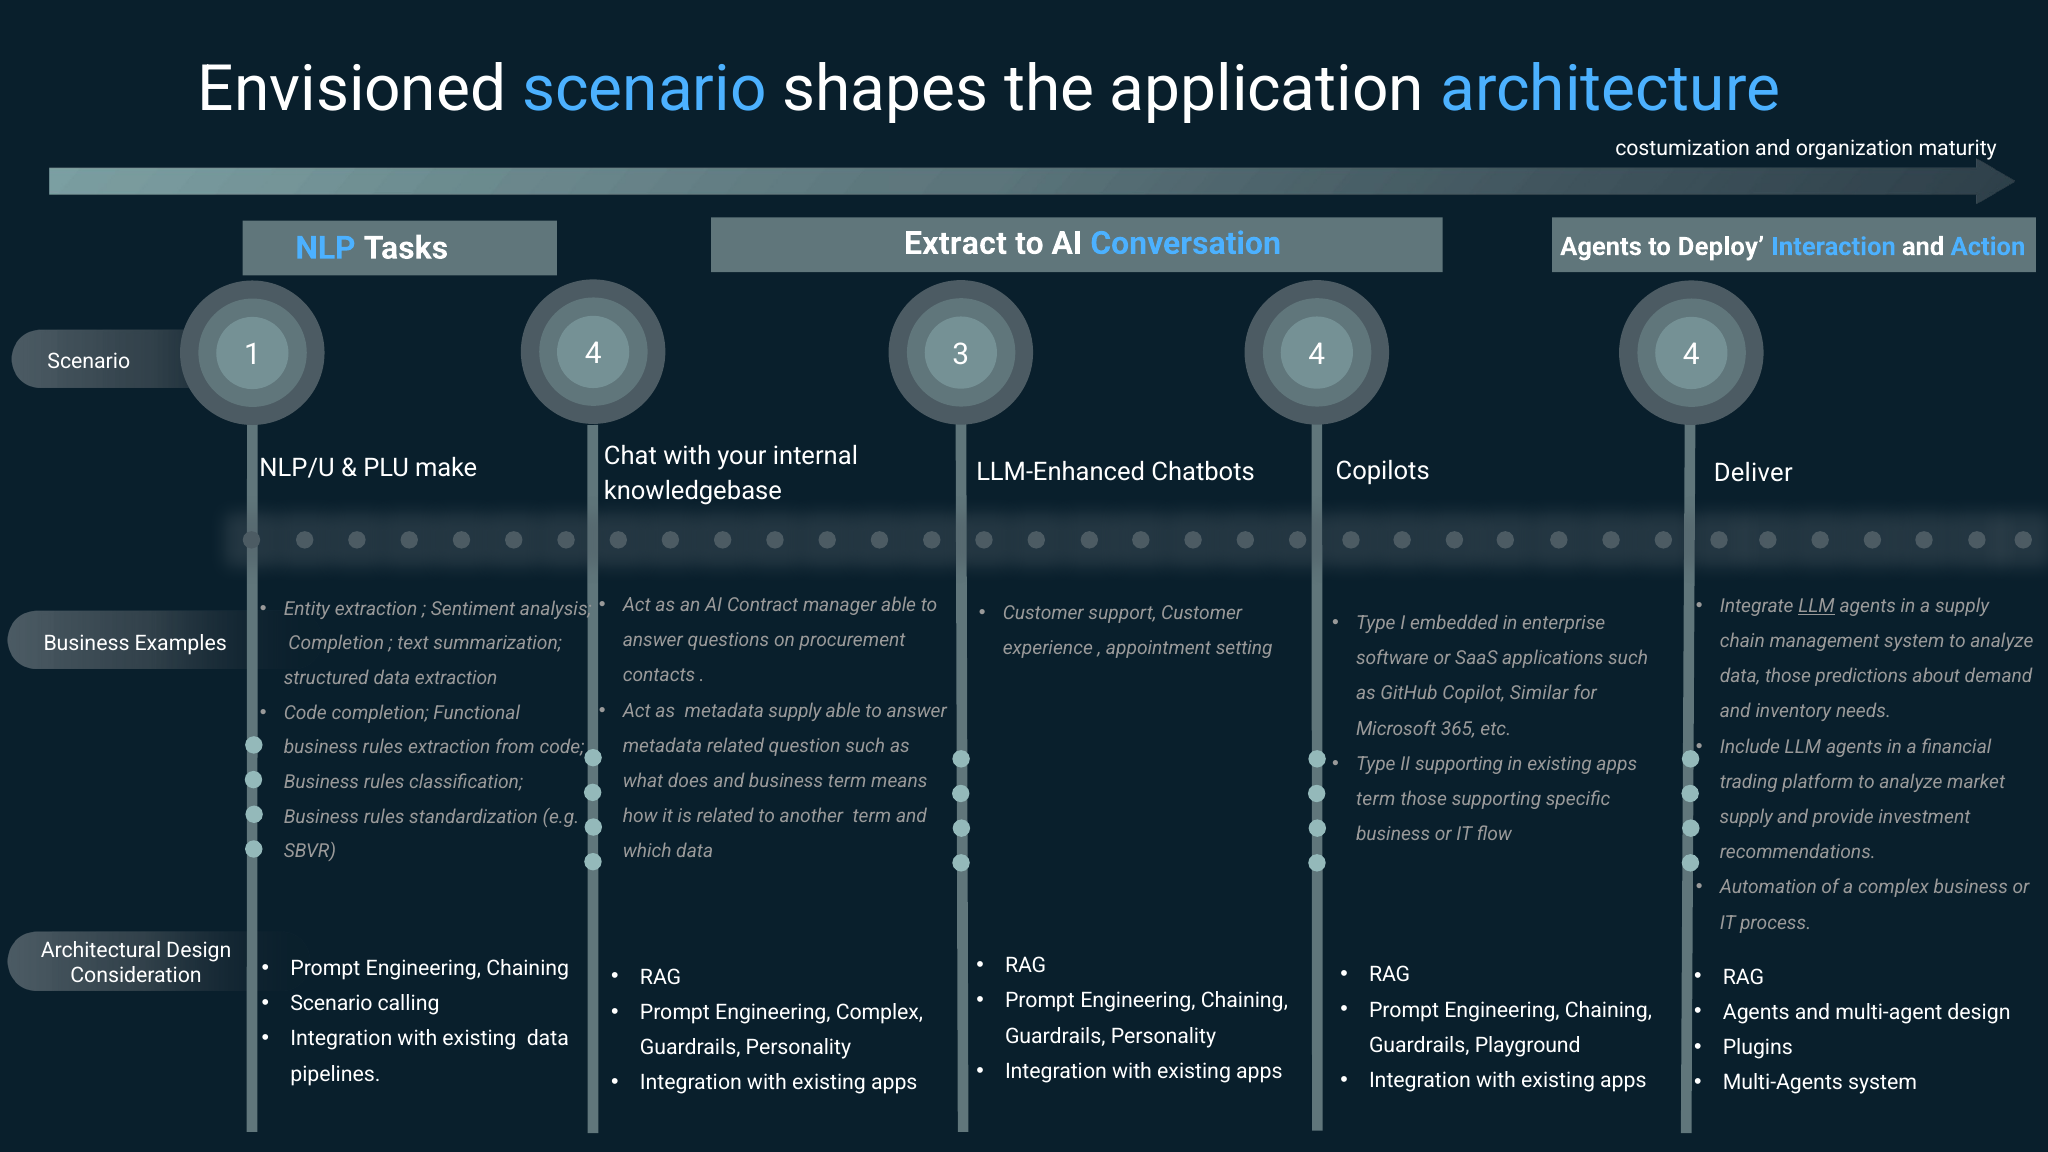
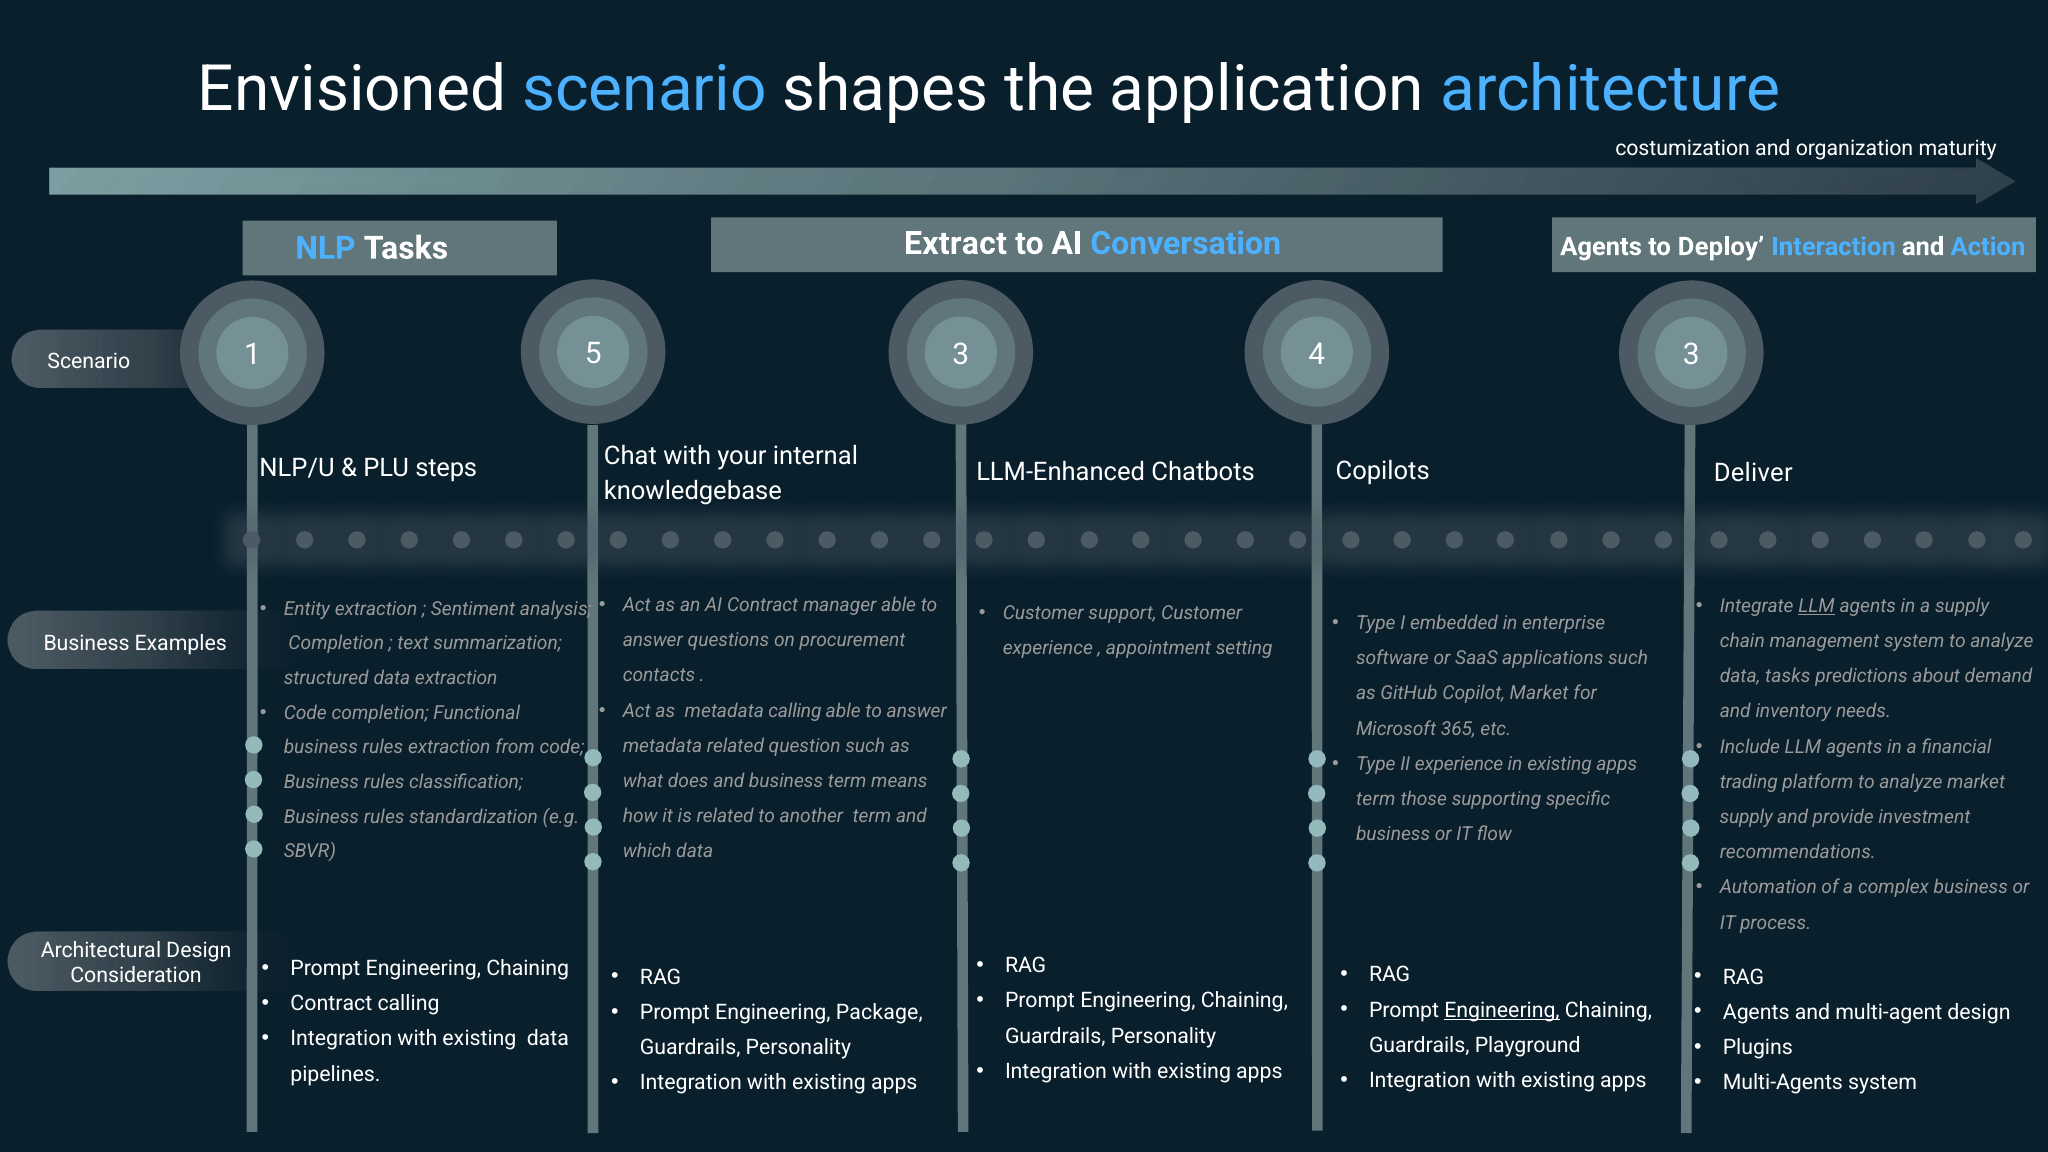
1 4: 4 -> 5
4 4: 4 -> 3
make: make -> steps
data those: those -> tasks
Copilot Similar: Similar -> Market
metadata supply: supply -> calling
II supporting: supporting -> experience
Scenario at (331, 1004): Scenario -> Contract
Engineering at (1502, 1010) underline: none -> present
Engineering Complex: Complex -> Package
